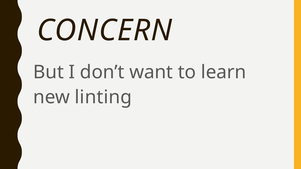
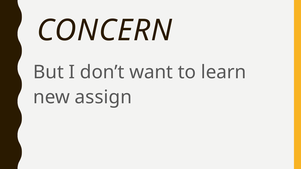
linting: linting -> assign
